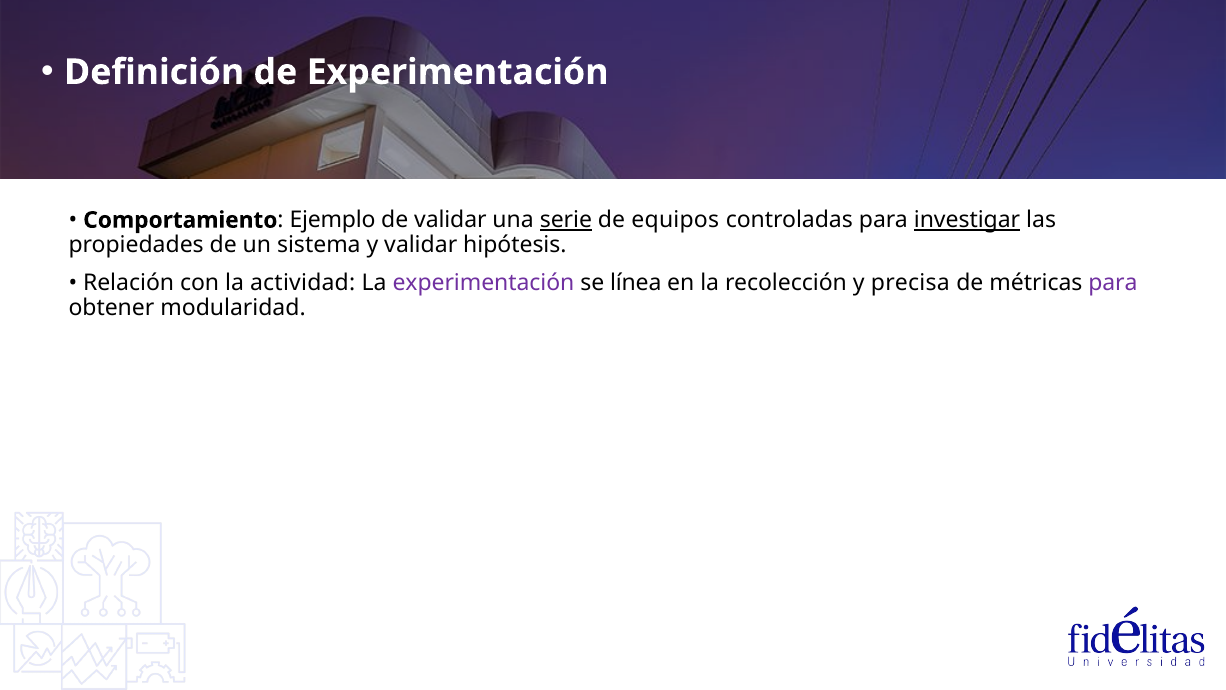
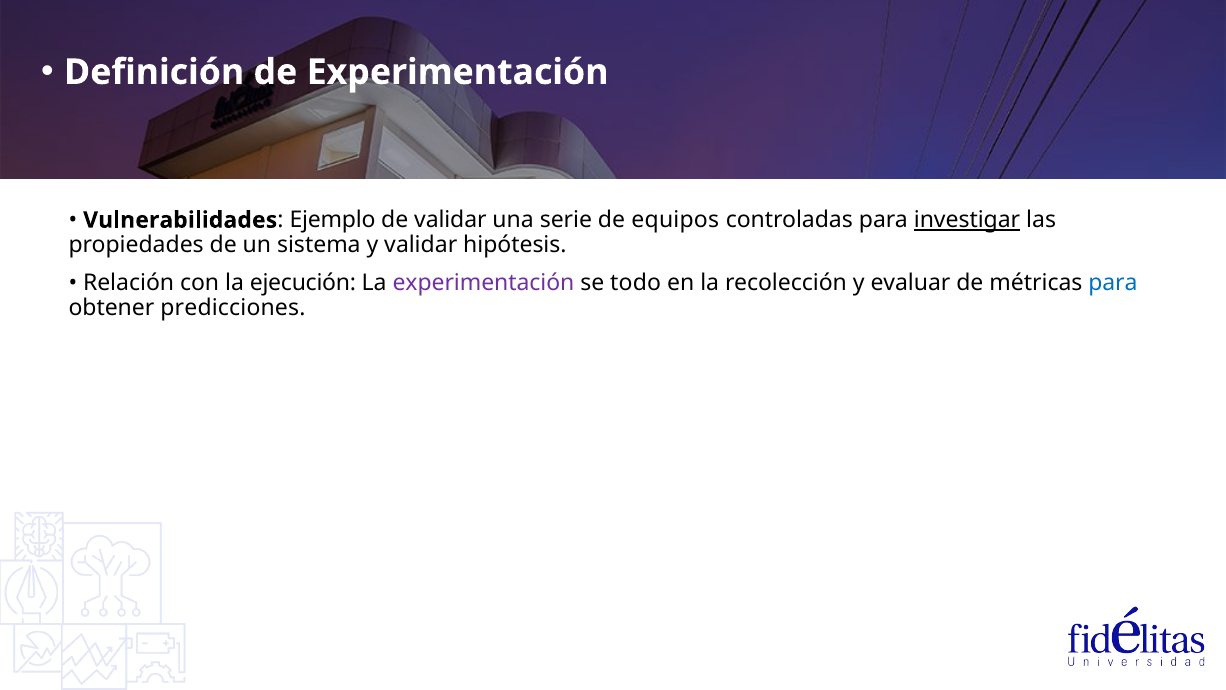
Comportamiento: Comportamiento -> Vulnerabilidades
serie underline: present -> none
actividad: actividad -> ejecución
línea: línea -> todo
precisa: precisa -> evaluar
para at (1113, 282) colour: purple -> blue
modularidad: modularidad -> predicciones
